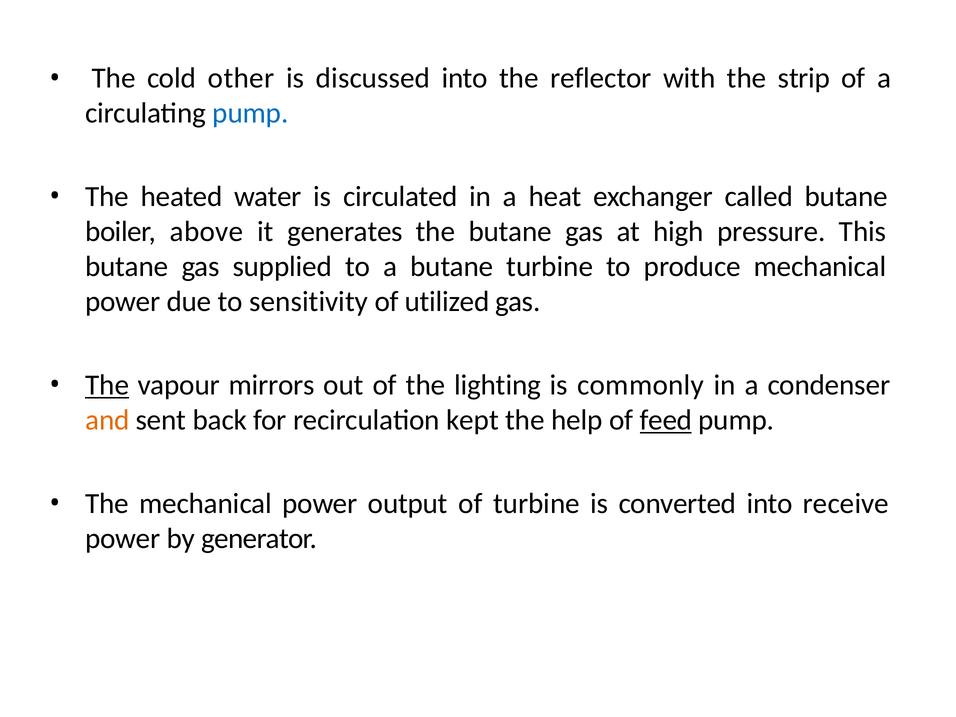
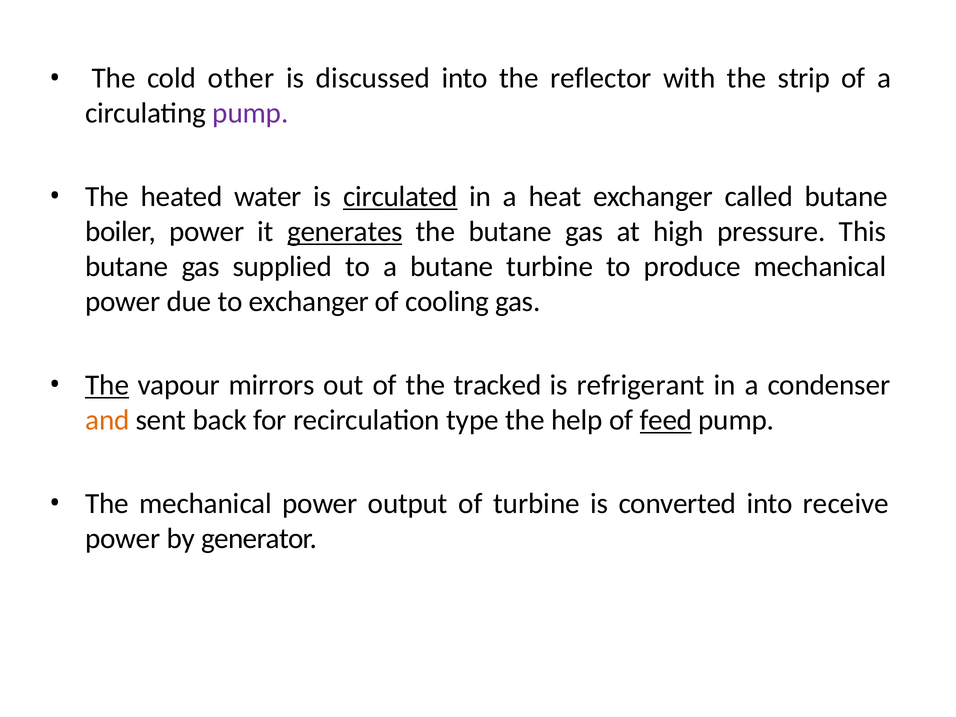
pump at (250, 113) colour: blue -> purple
circulated underline: none -> present
boiler above: above -> power
generates underline: none -> present
to sensitivity: sensitivity -> exchanger
utilized: utilized -> cooling
lighting: lighting -> tracked
commonly: commonly -> refrigerant
kept: kept -> type
